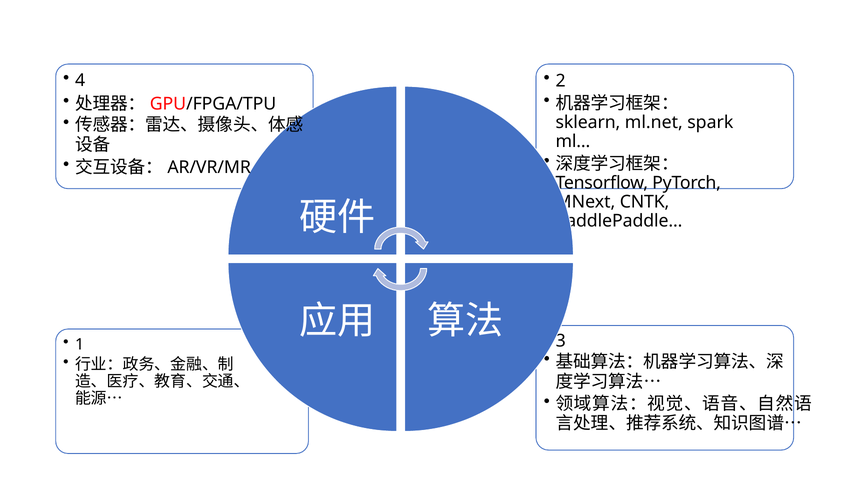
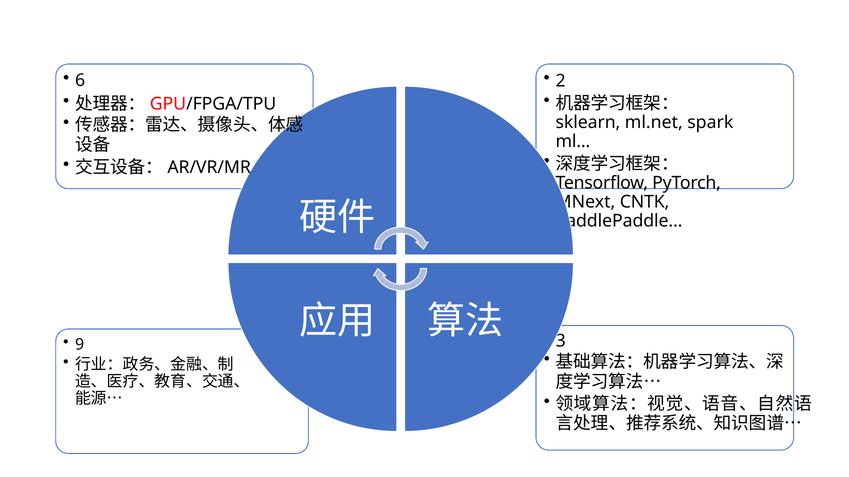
4: 4 -> 6
1: 1 -> 9
